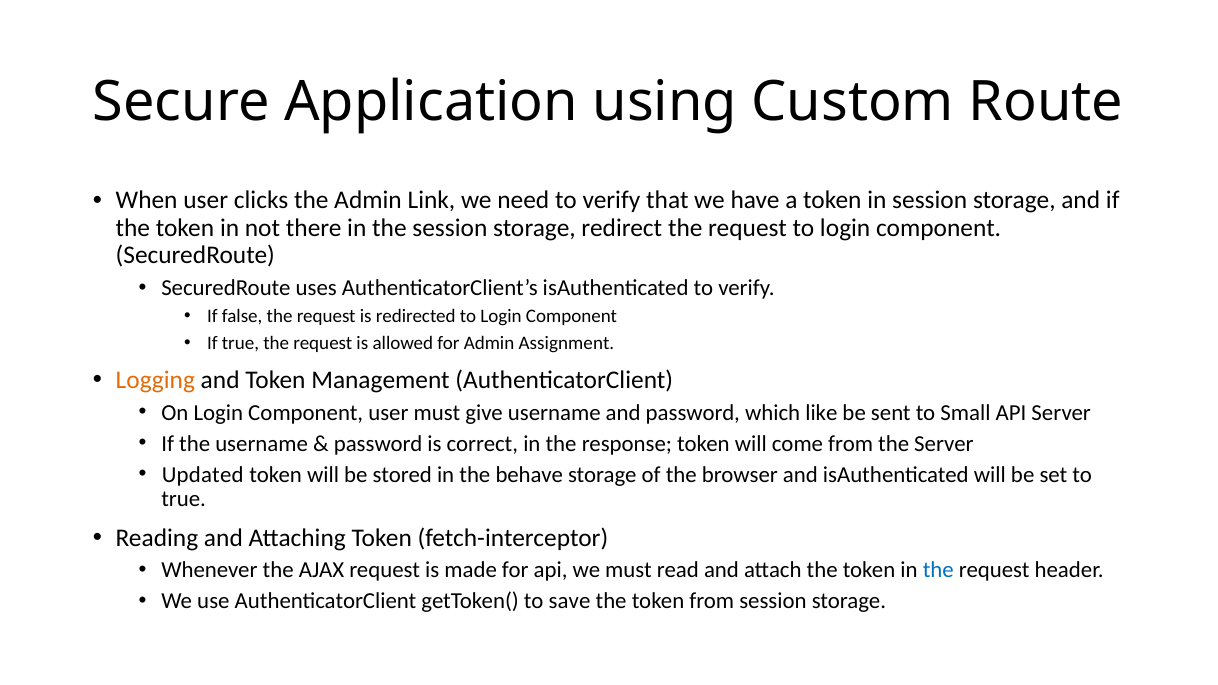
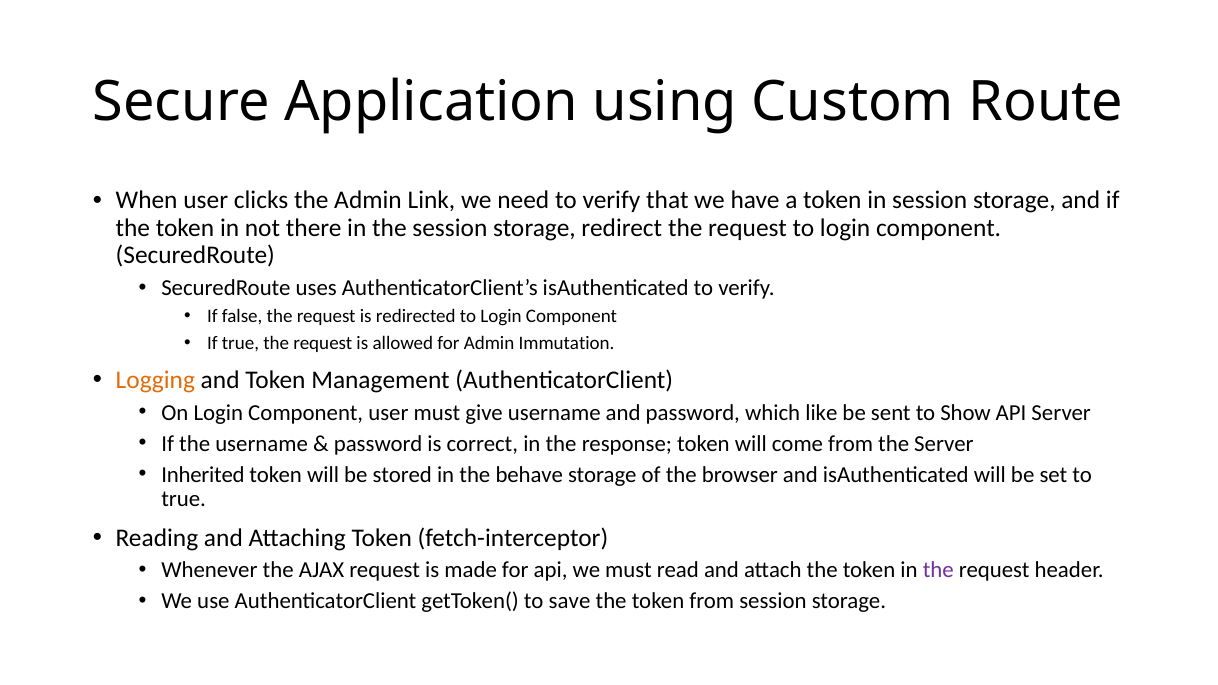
Assignment: Assignment -> Immutation
Small: Small -> Show
Updated: Updated -> Inherited
the at (938, 570) colour: blue -> purple
